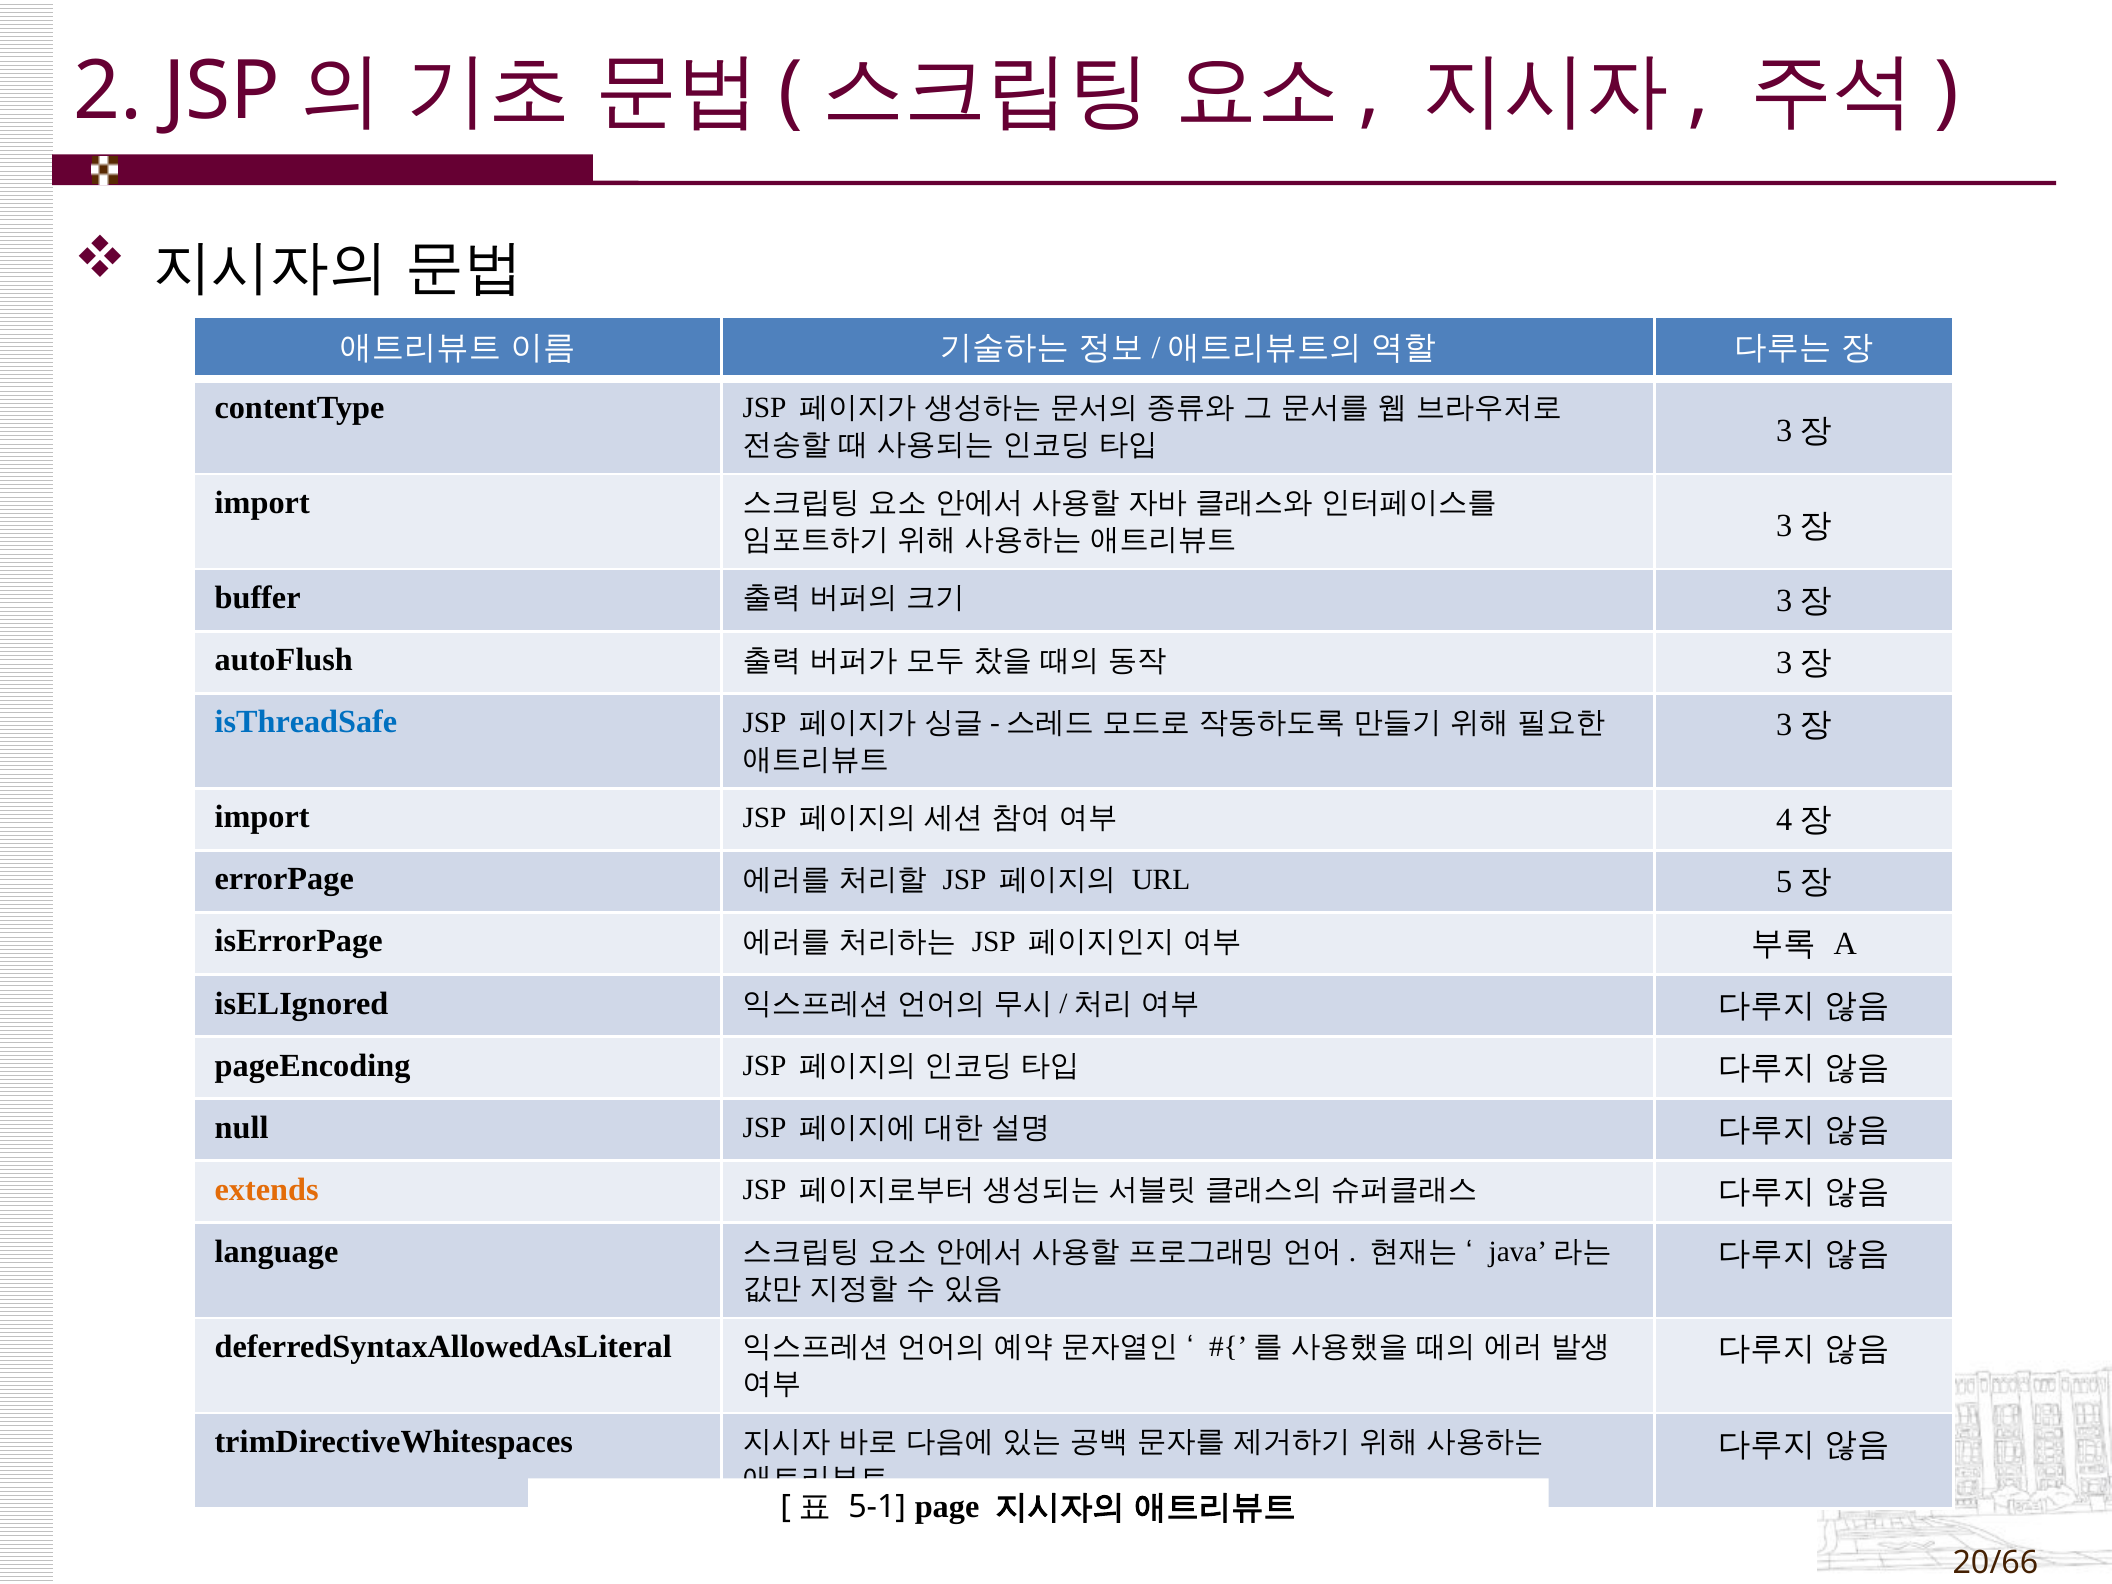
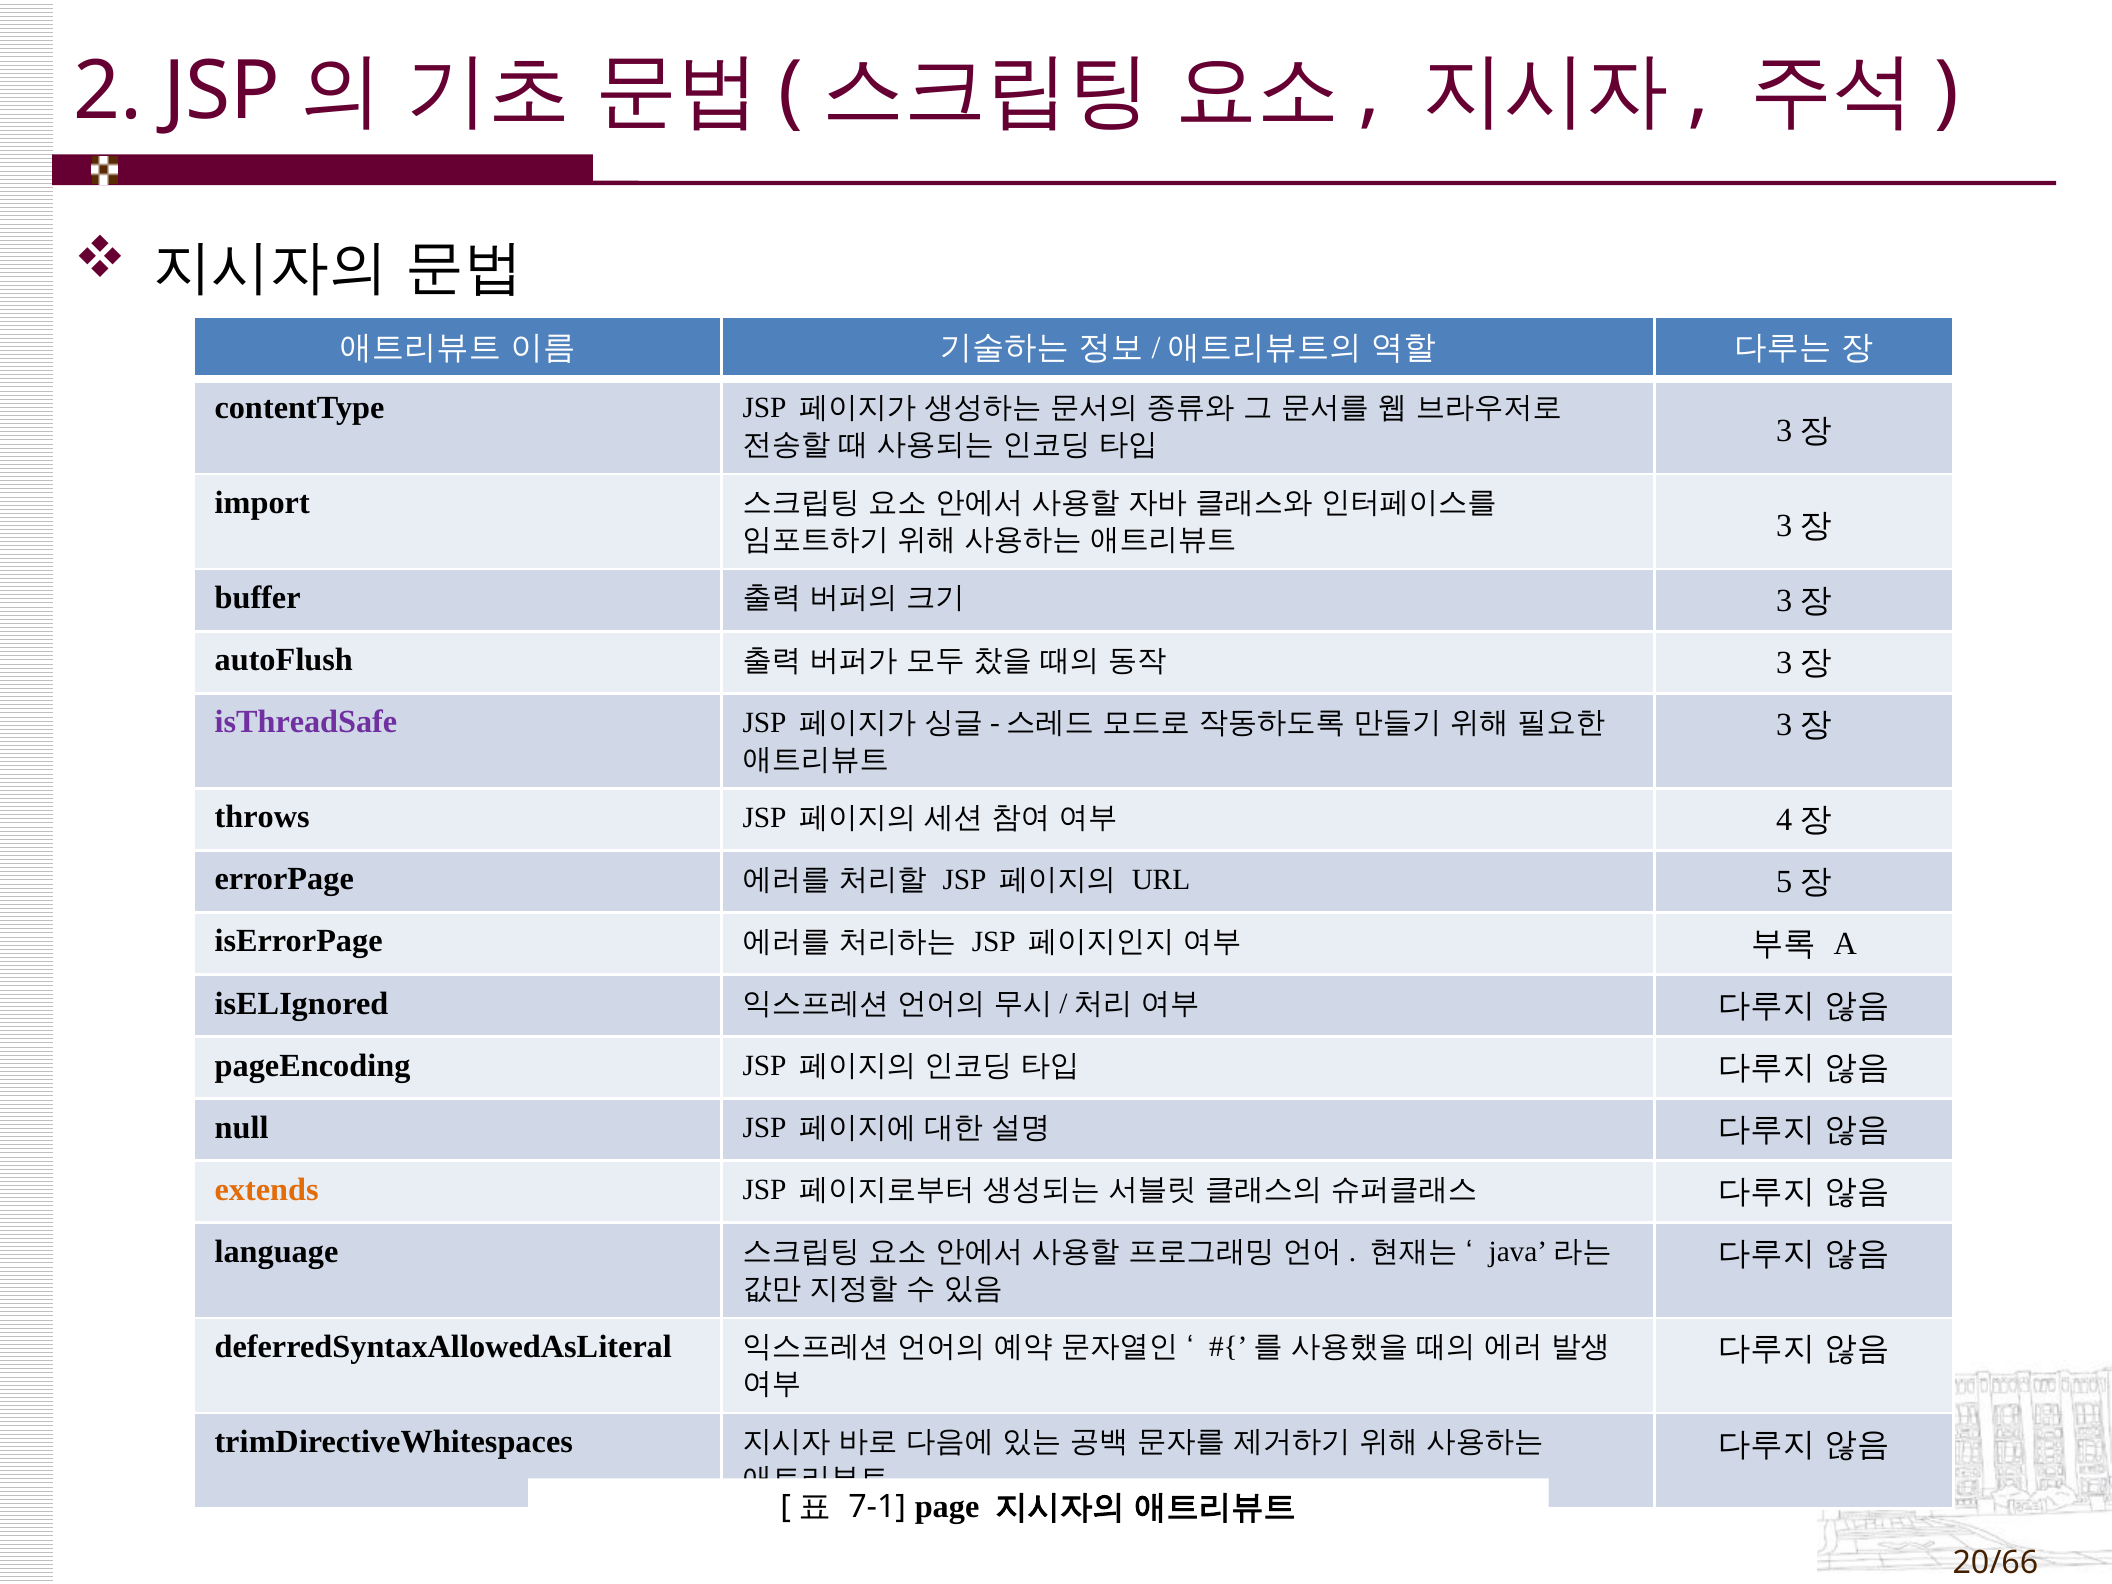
isThreadSafe colour: blue -> purple
import at (262, 817): import -> throws
5-1: 5-1 -> 7-1
